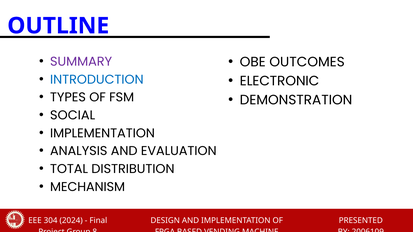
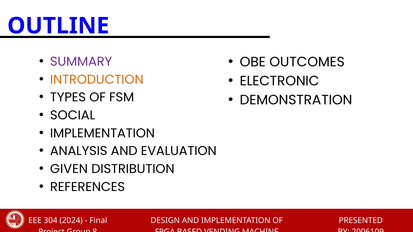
INTRODUCTION colour: blue -> orange
TOTAL: TOTAL -> GIVEN
MECHANISM: MECHANISM -> REFERENCES
